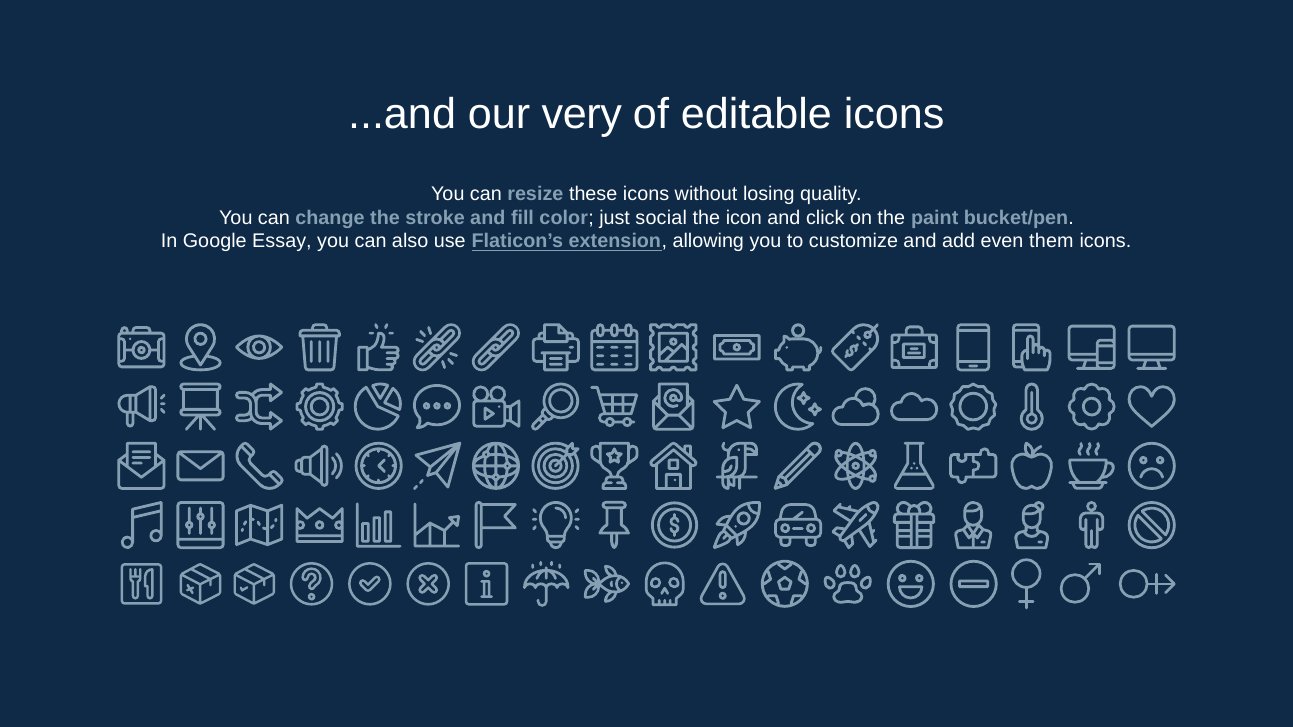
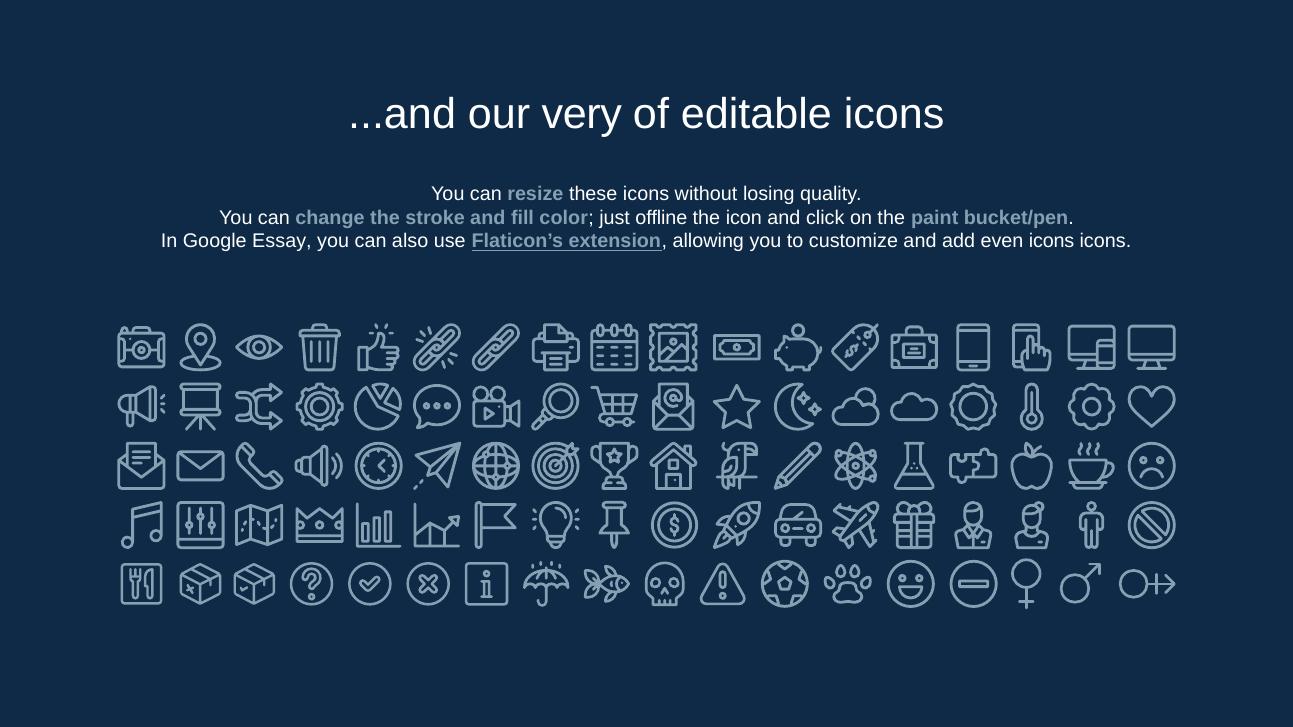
social: social -> offline
even them: them -> icons
